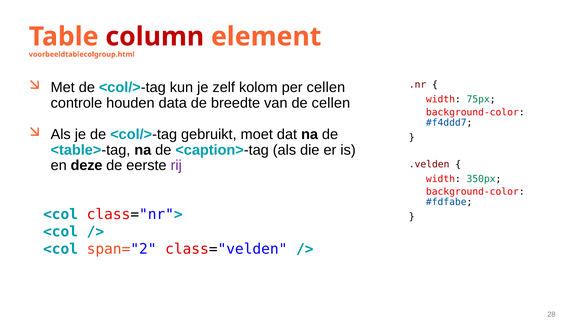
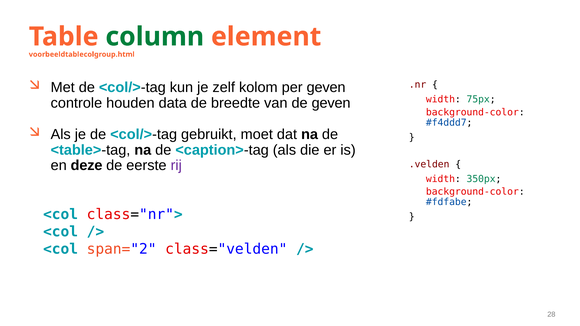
column colour: red -> green
per cellen: cellen -> geven
de cellen: cellen -> geven
